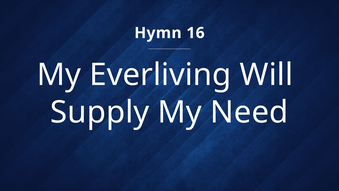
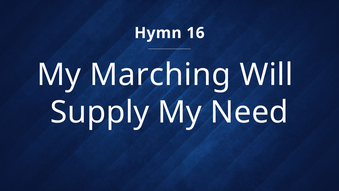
Everliving: Everliving -> Marching
